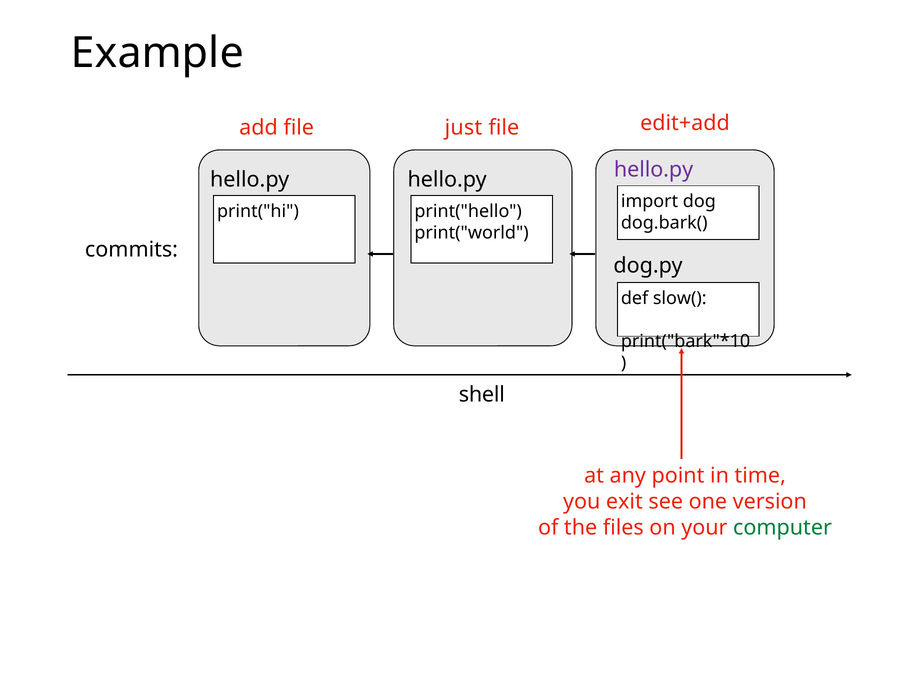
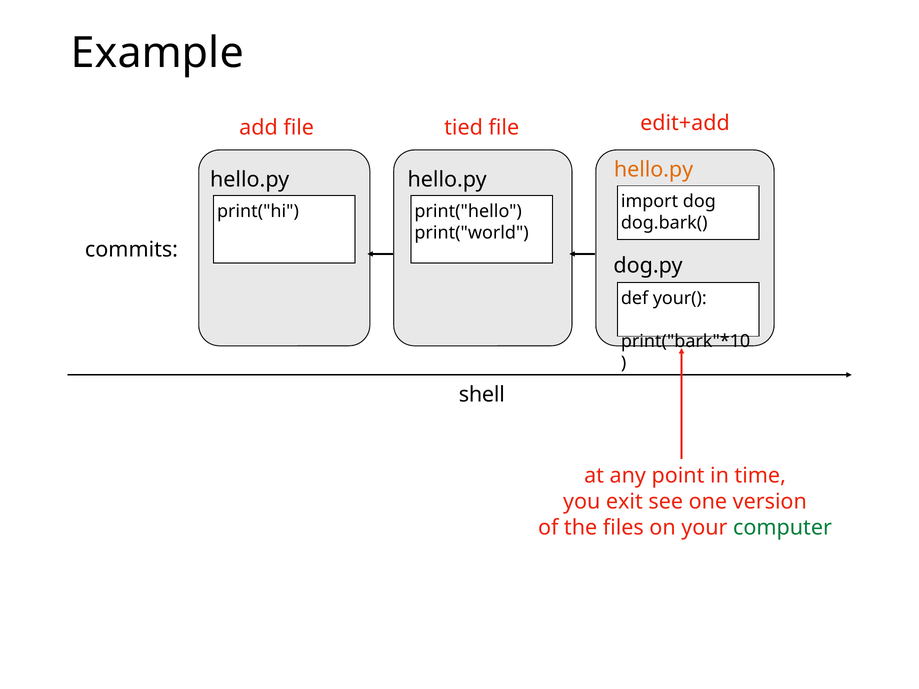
just: just -> tied
hello.py at (654, 170) colour: purple -> orange
slow(: slow( -> your(
